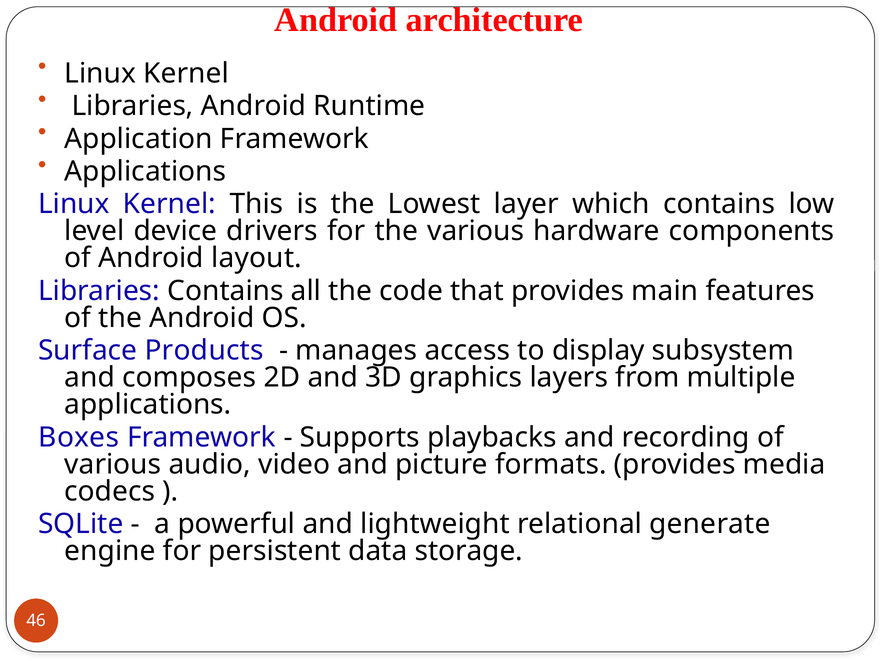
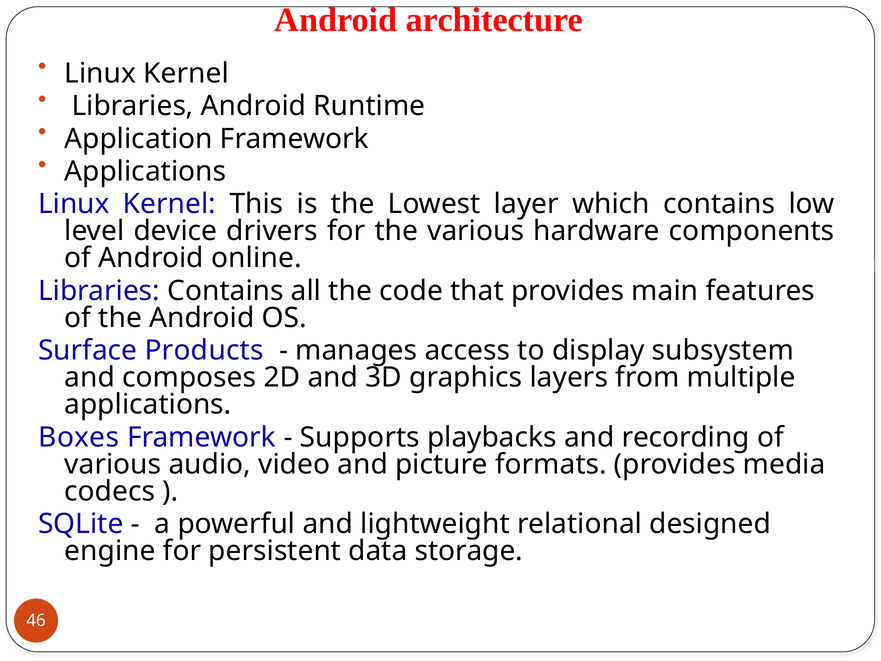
layout: layout -> online
generate: generate -> designed
